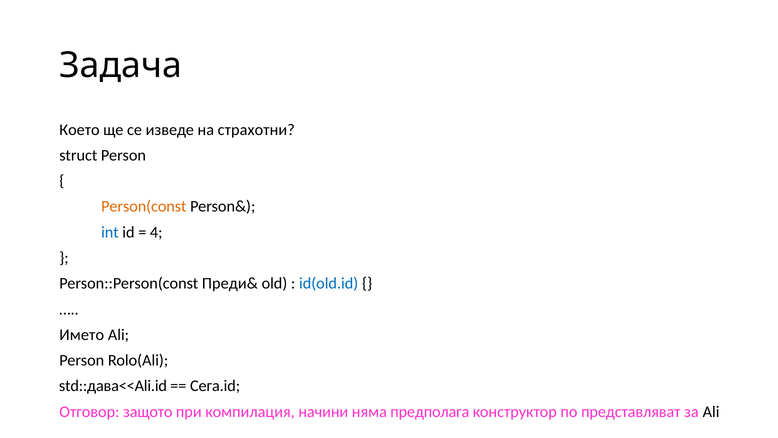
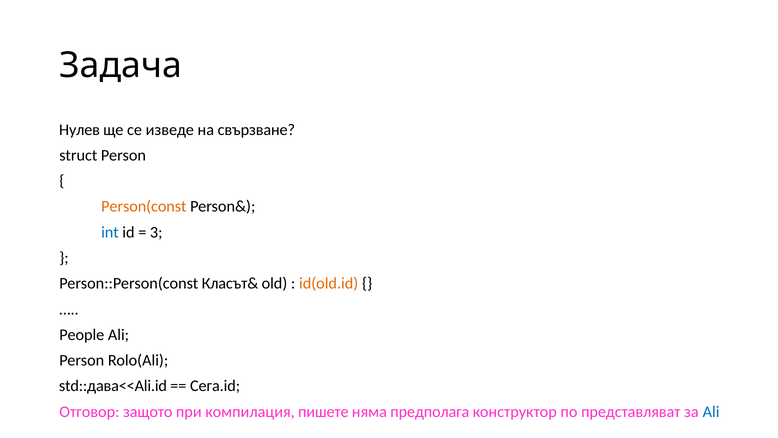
Което: Което -> Нулев
страхотни: страхотни -> свързване
4: 4 -> 3
Преди&: Преди& -> Класът&
id(old.id colour: blue -> orange
Името: Името -> People
начини: начини -> пишете
Ali at (711, 411) colour: black -> blue
